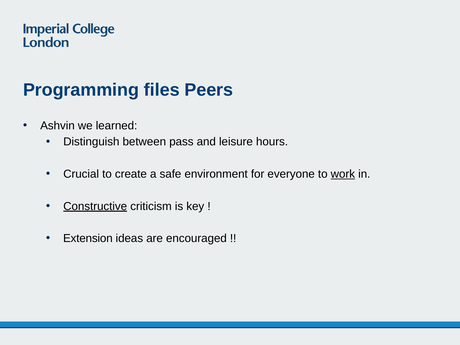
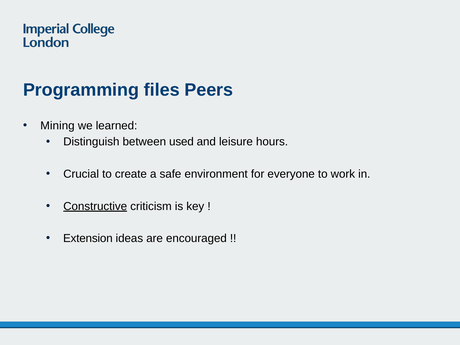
Ashvin: Ashvin -> Mining
pass: pass -> used
work underline: present -> none
